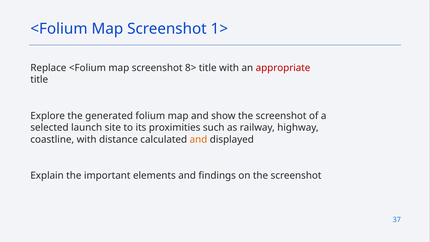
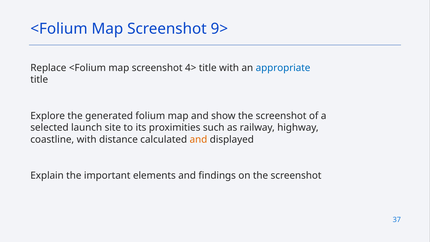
1>: 1> -> 9>
8>: 8> -> 4>
appropriate colour: red -> blue
